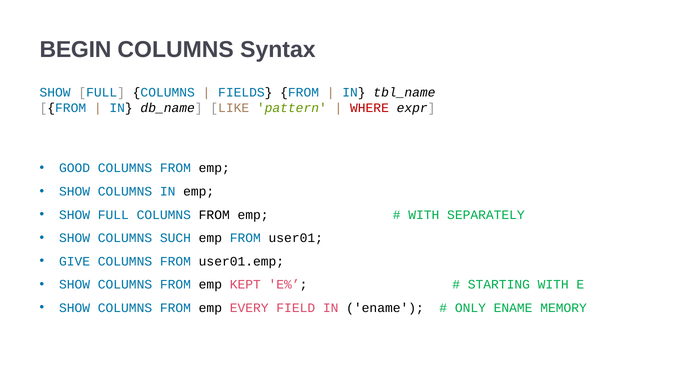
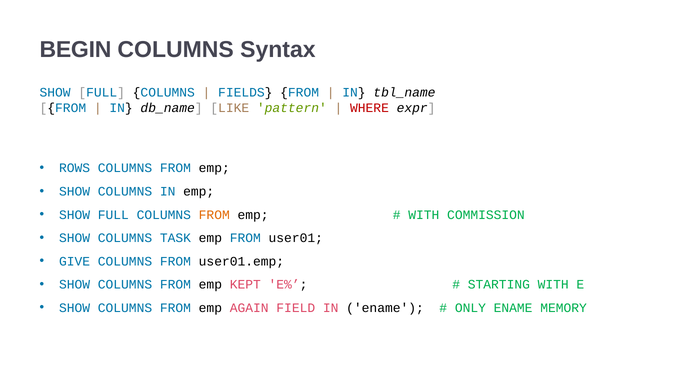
GOOD: GOOD -> ROWS
FROM at (214, 215) colour: black -> orange
SEPARATELY: SEPARATELY -> COMMISSION
SUCH: SUCH -> TASK
EVERY: EVERY -> AGAIN
